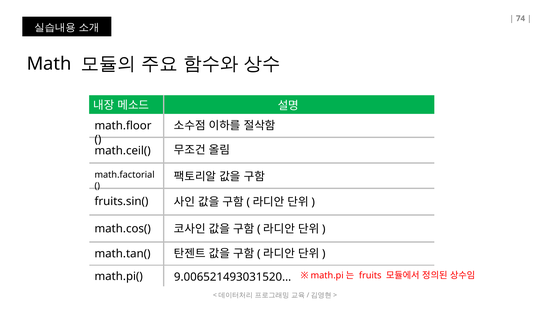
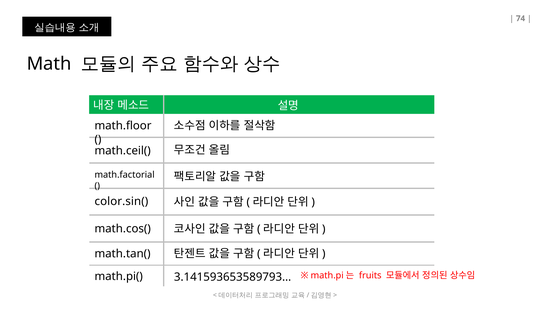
fruits.sin(: fruits.sin( -> color.sin(
9.006521493031520…: 9.006521493031520… -> 3.141593653589793…
